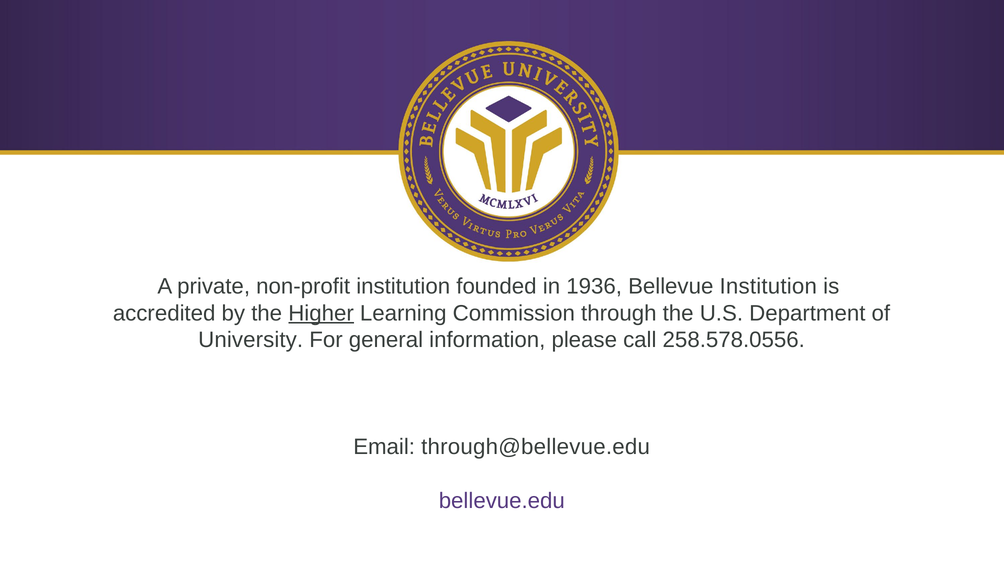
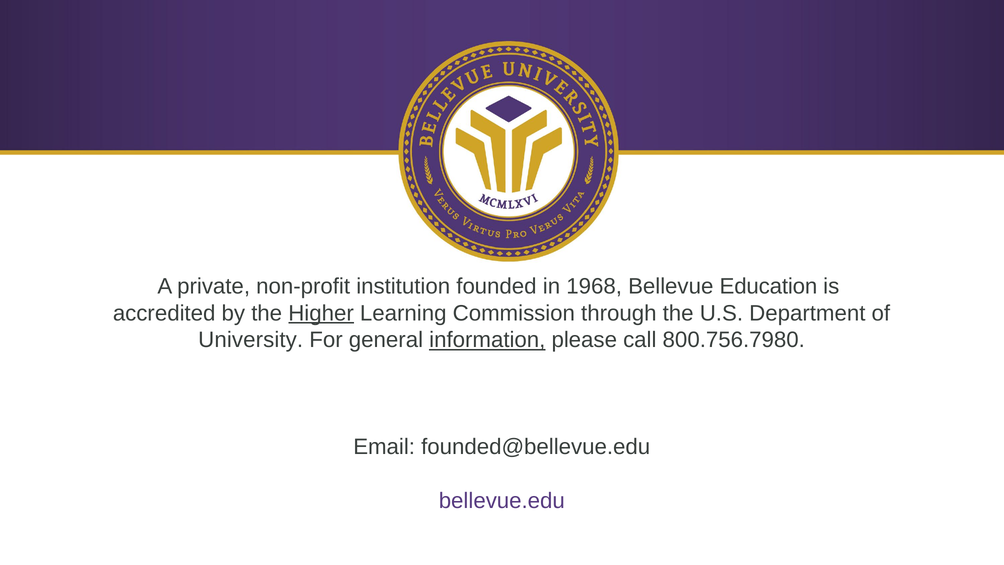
1936: 1936 -> 1968
Bellevue Institution: Institution -> Education
information underline: none -> present
258.578.0556: 258.578.0556 -> 800.756.7980
through@bellevue.edu: through@bellevue.edu -> founded@bellevue.edu
